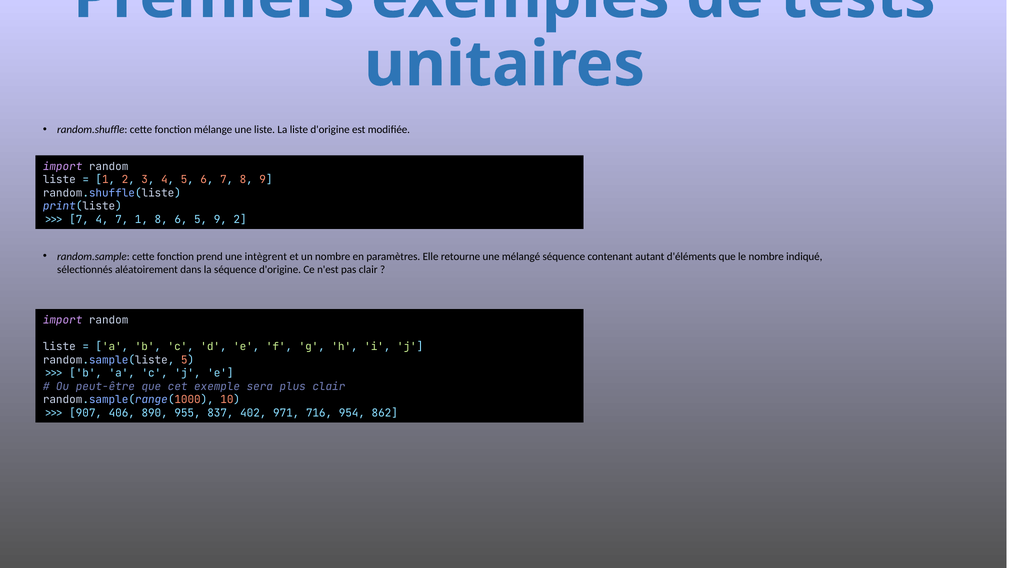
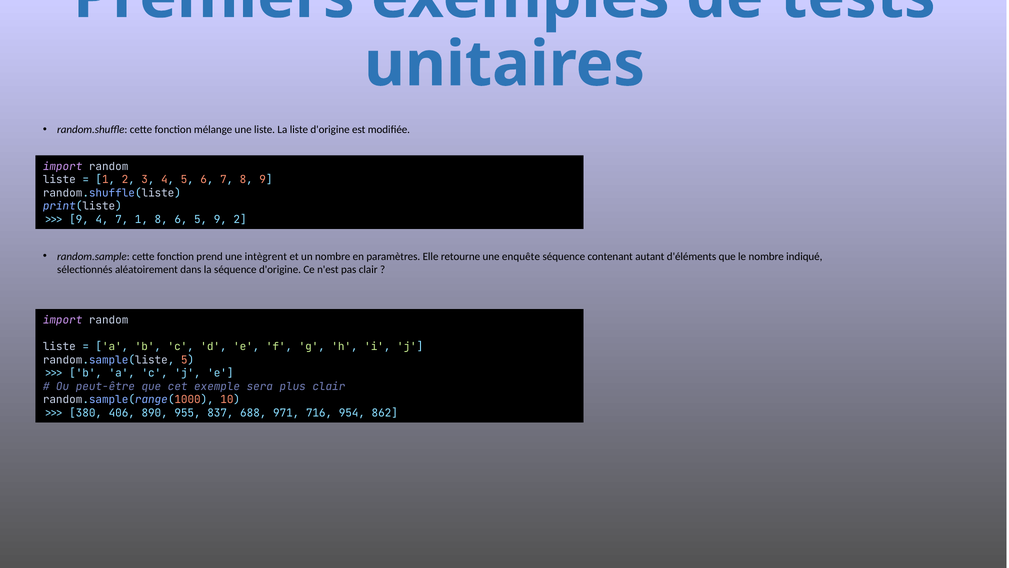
7 at (79, 219): 7 -> 9
mélangé: mélangé -> enquête
907: 907 -> 380
402: 402 -> 688
